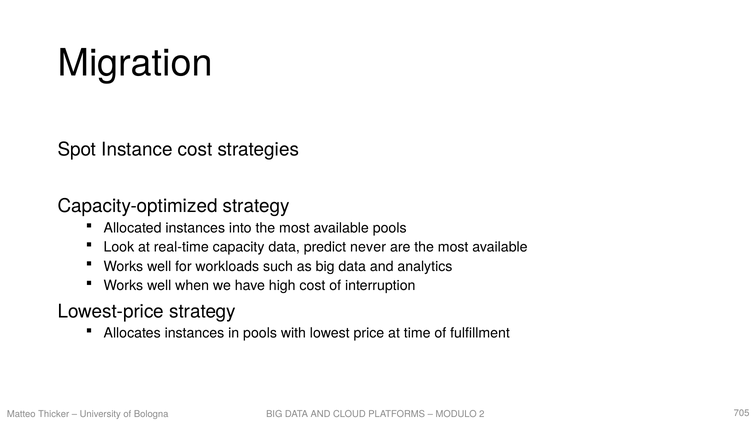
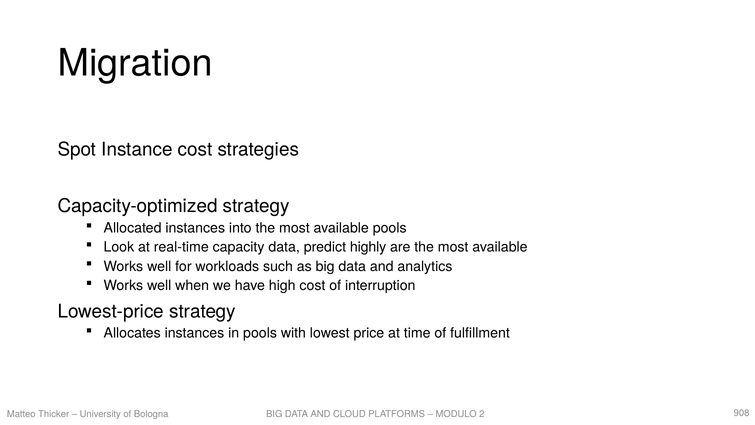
never: never -> highly
705: 705 -> 908
